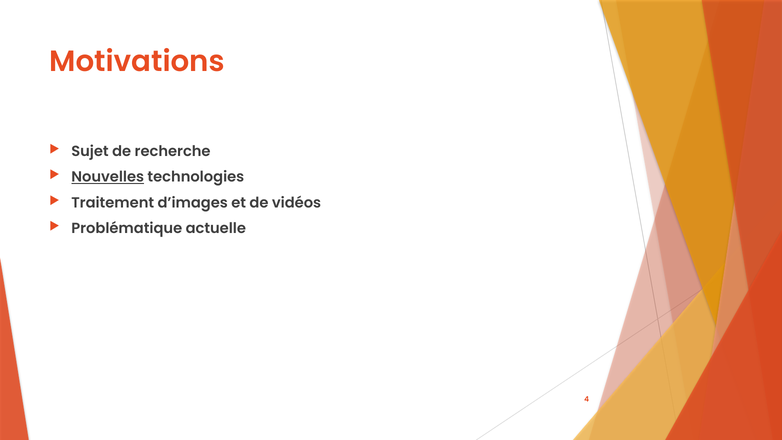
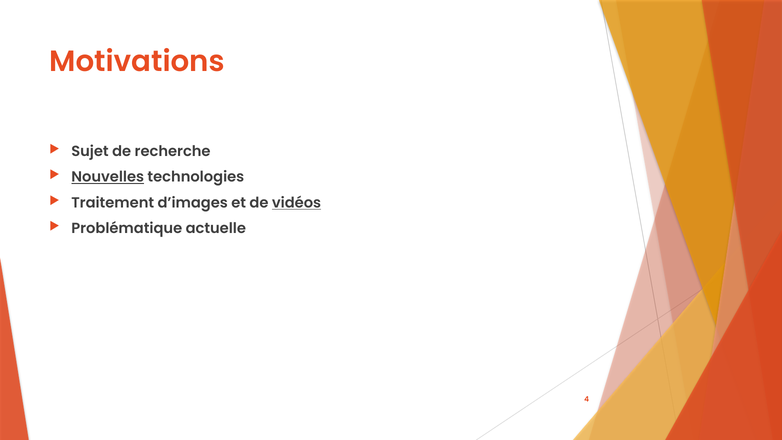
vidéos underline: none -> present
